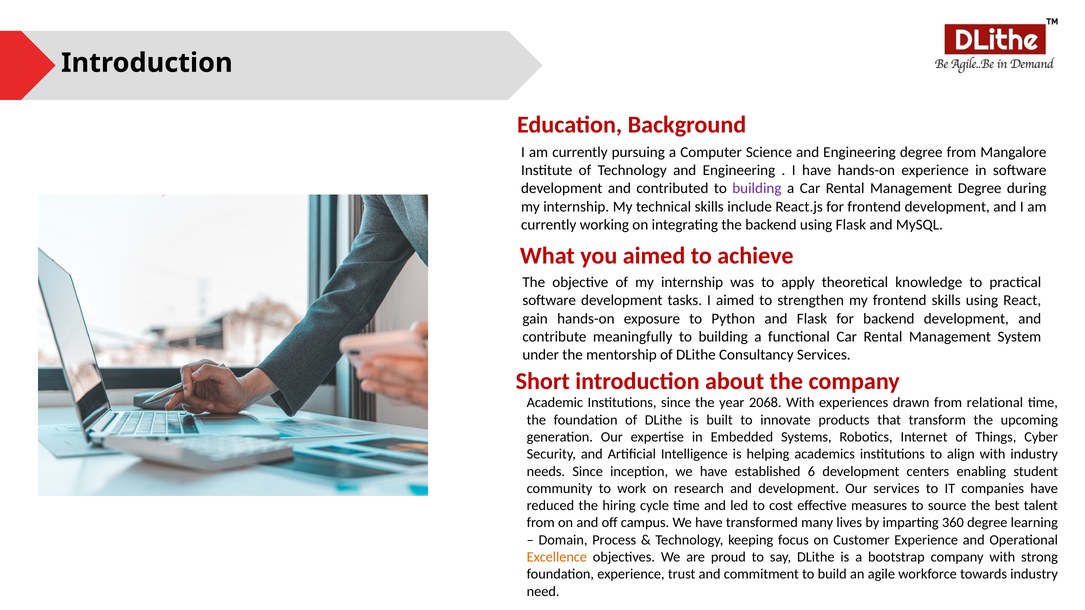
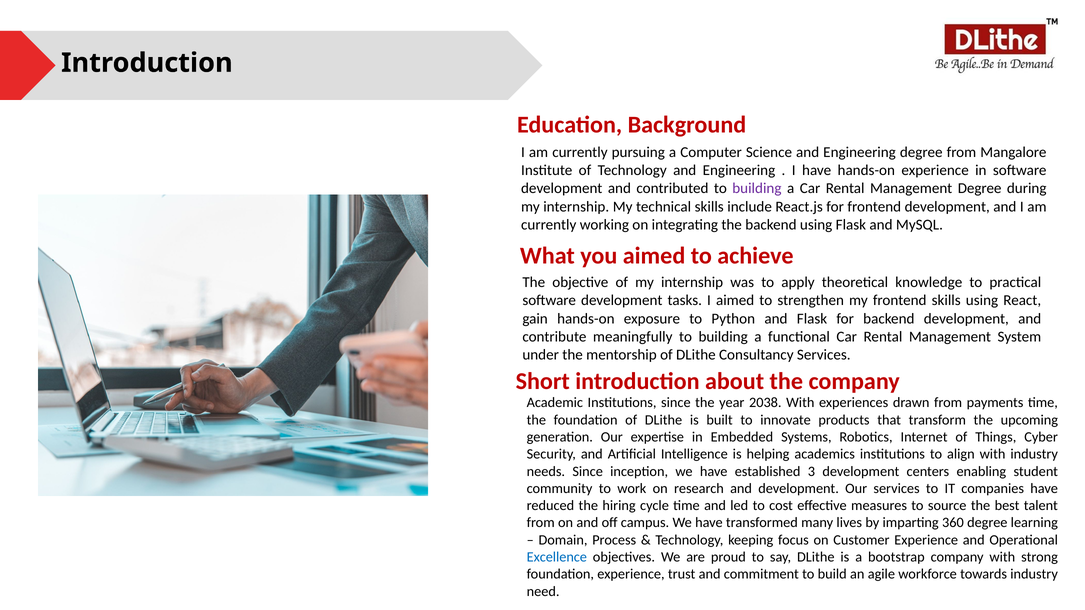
2068: 2068 -> 2038
relational: relational -> payments
6: 6 -> 3
Excellence colour: orange -> blue
